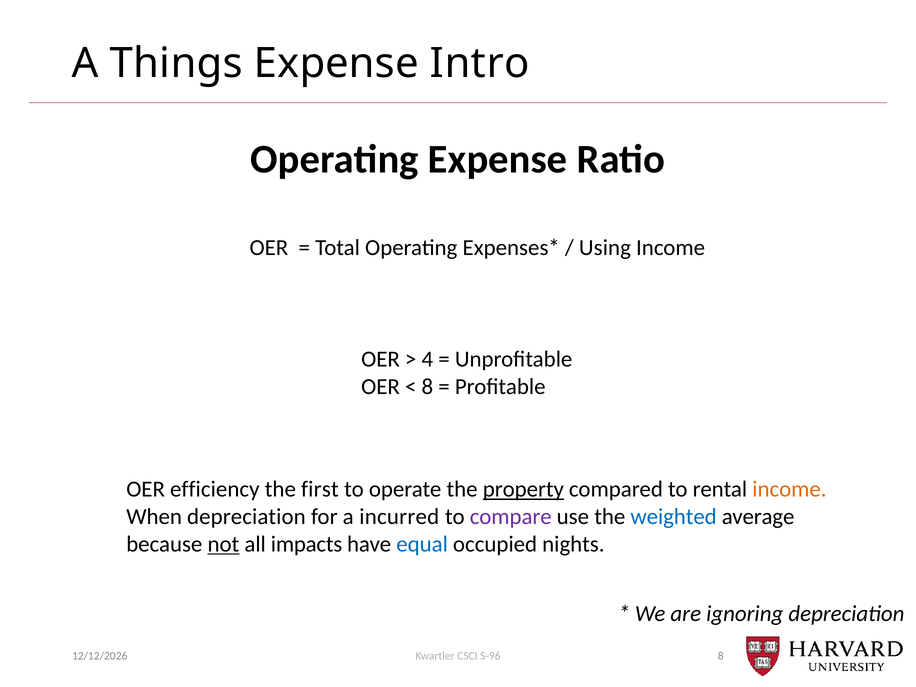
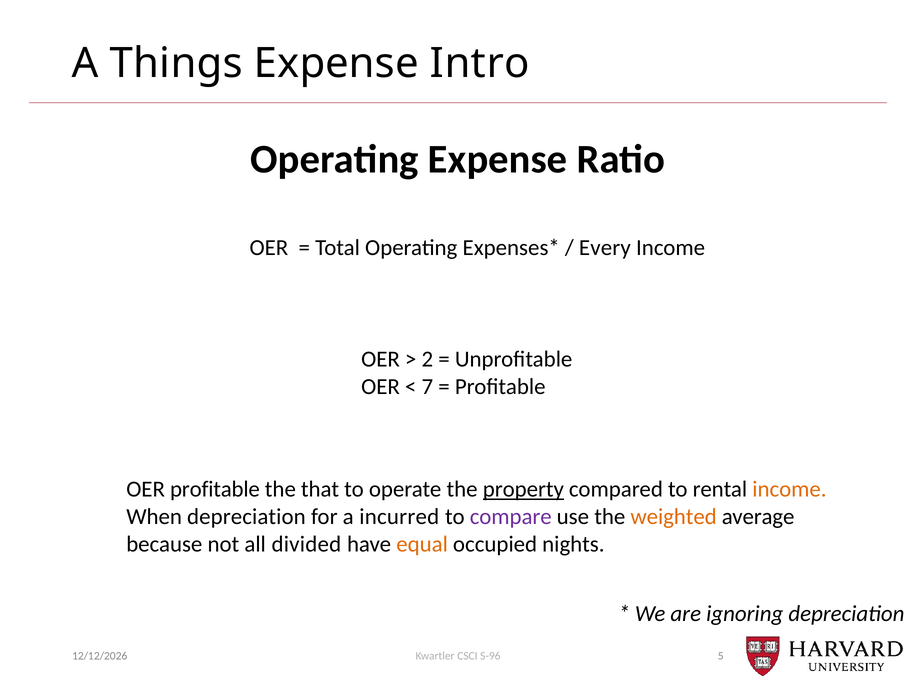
Using: Using -> Every
4: 4 -> 2
8 at (427, 387): 8 -> 7
OER efficiency: efficiency -> profitable
first: first -> that
weighted colour: blue -> orange
not underline: present -> none
impacts: impacts -> divided
equal colour: blue -> orange
8 at (721, 656): 8 -> 5
